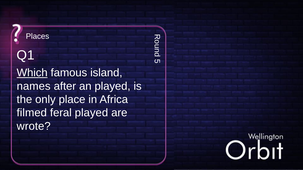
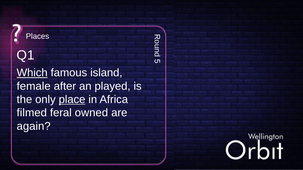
names: names -> female
place underline: none -> present
feral played: played -> owned
wrote: wrote -> again
